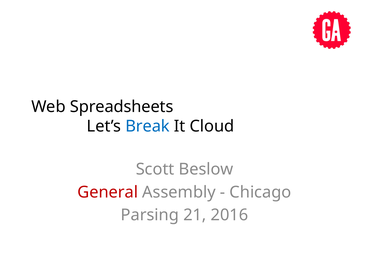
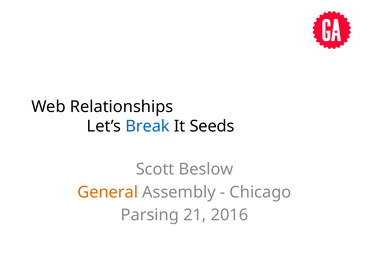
Spreadsheets: Spreadsheets -> Relationships
Cloud: Cloud -> Seeds
General colour: red -> orange
